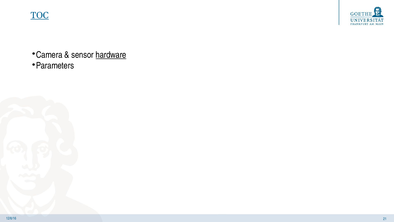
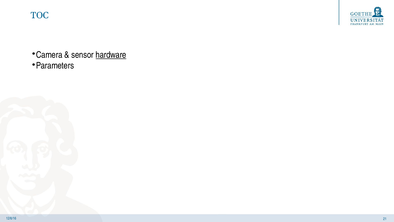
TOC underline: present -> none
